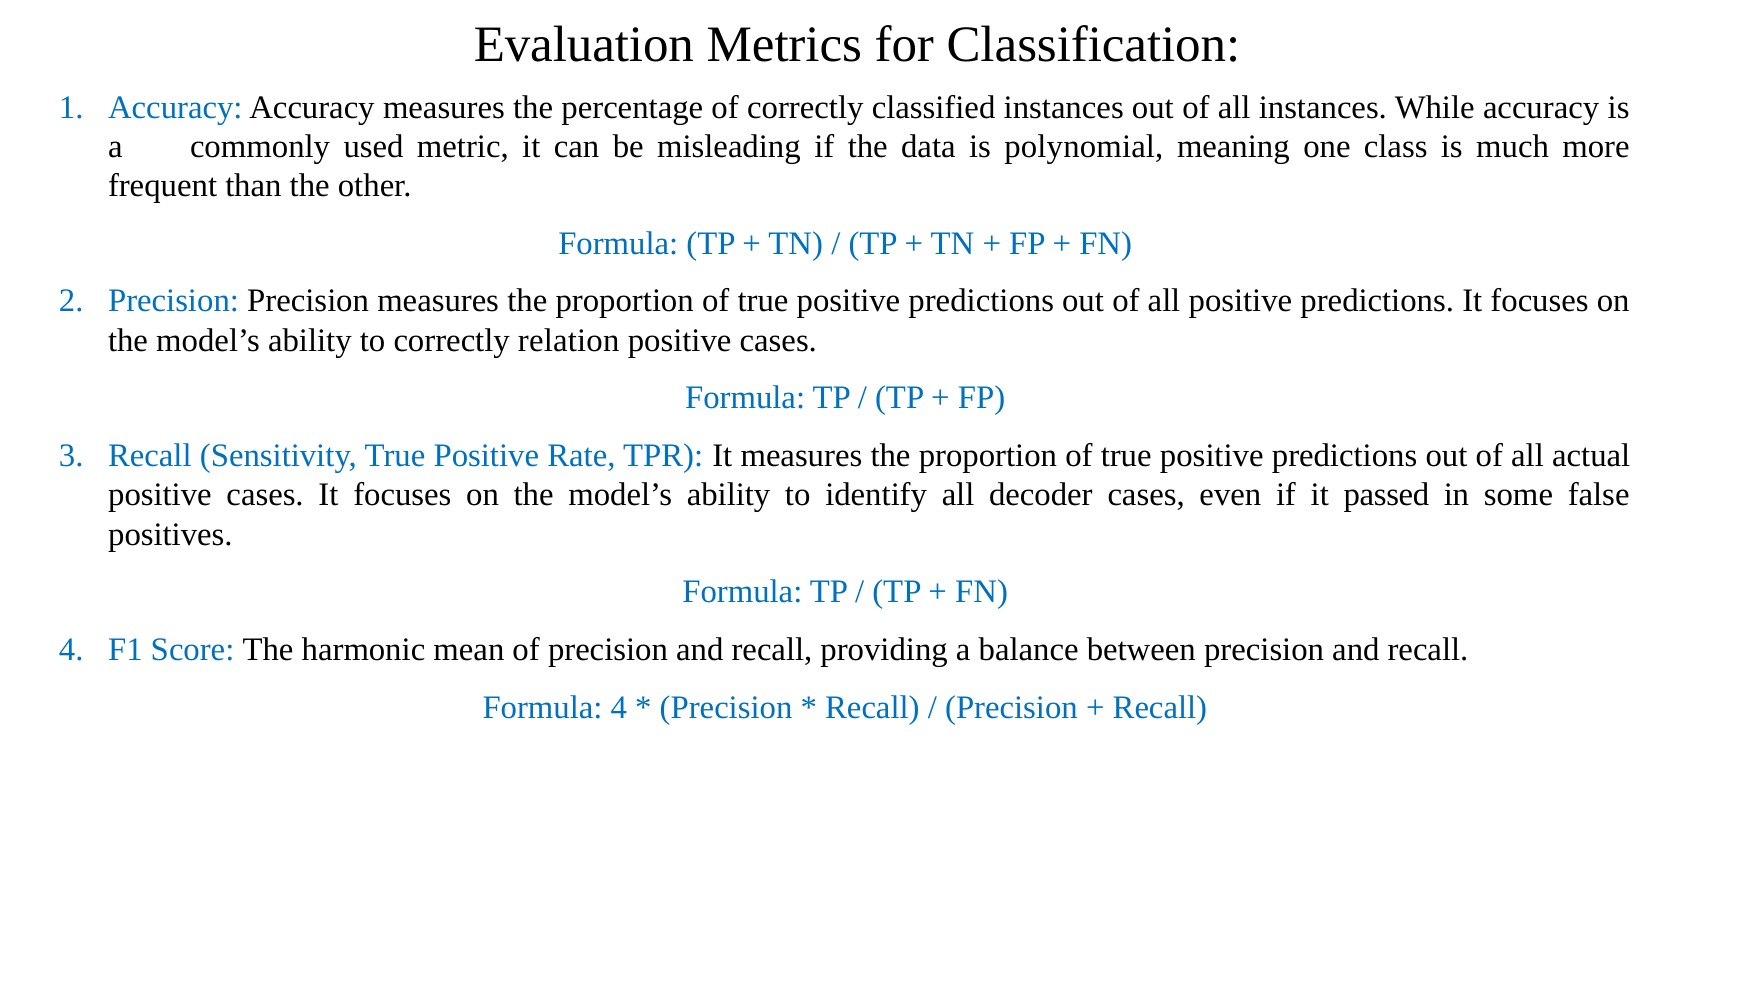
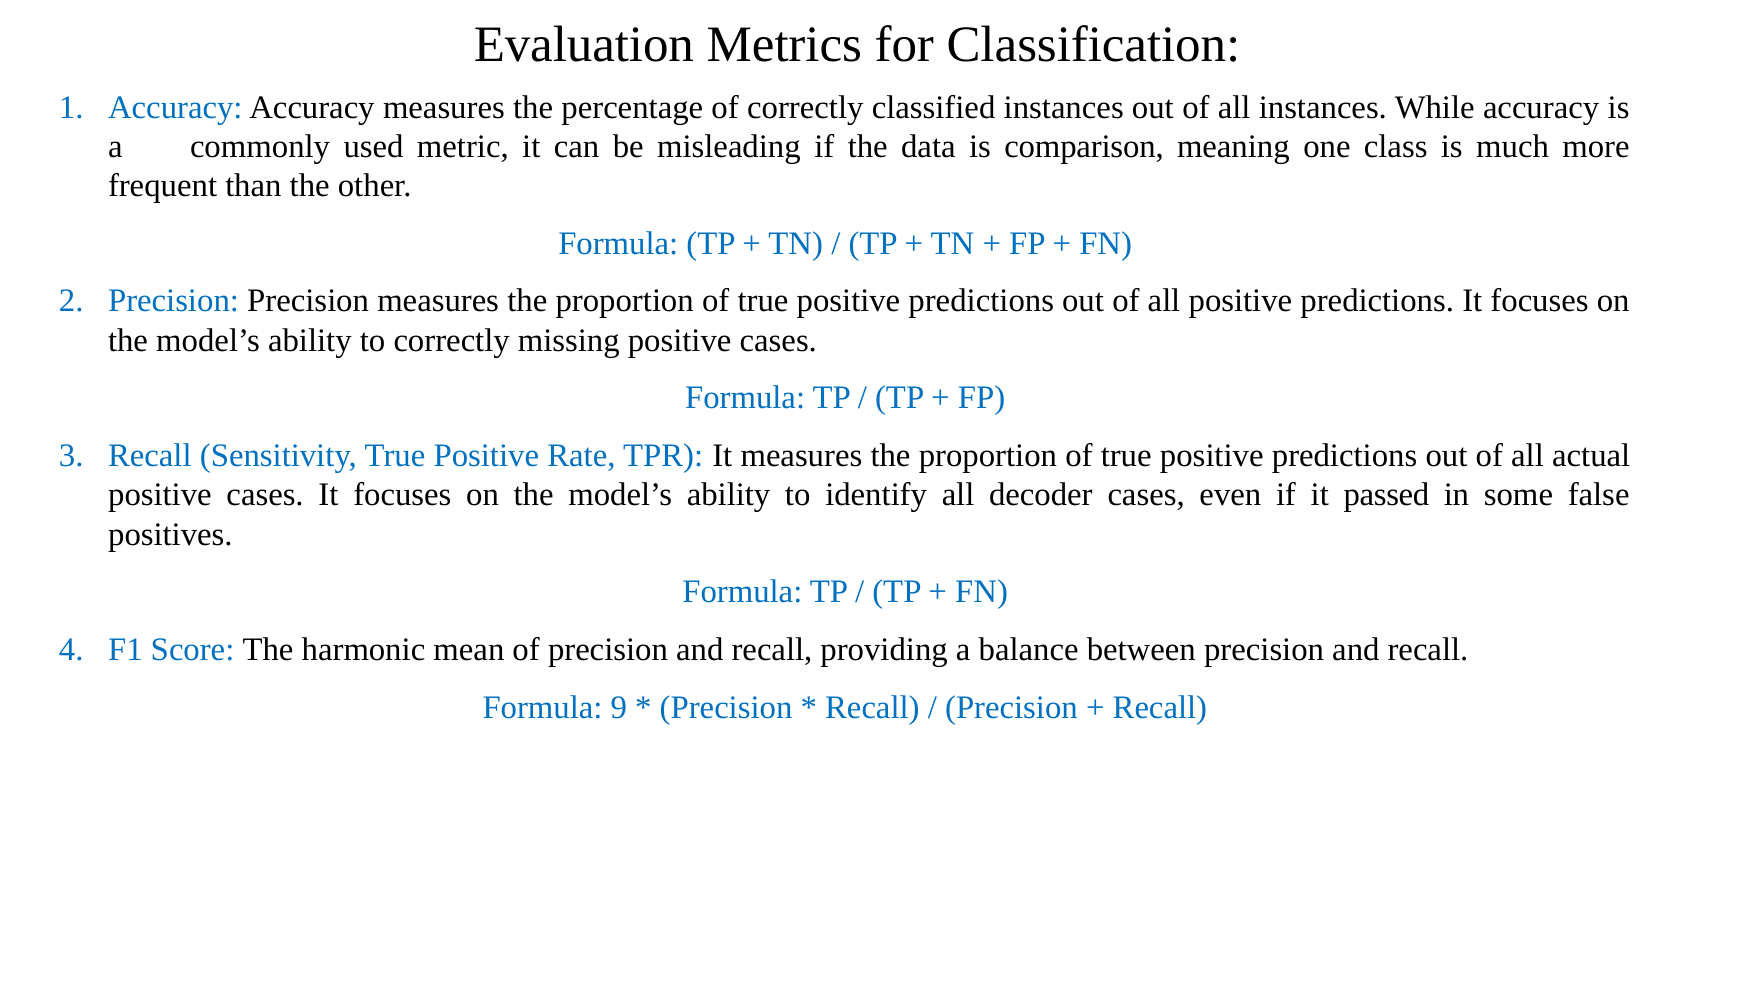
polynomial: polynomial -> comparison
relation: relation -> missing
Formula 4: 4 -> 9
